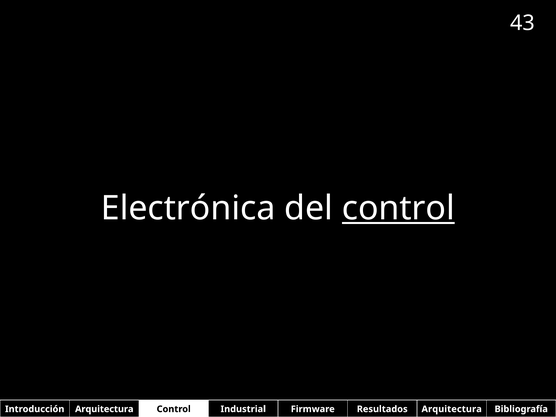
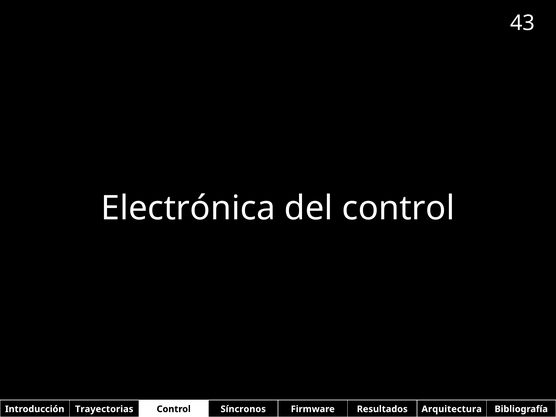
control at (398, 208) underline: present -> none
Introducción Arquitectura: Arquitectura -> Trayectorias
Industrial: Industrial -> Síncronos
